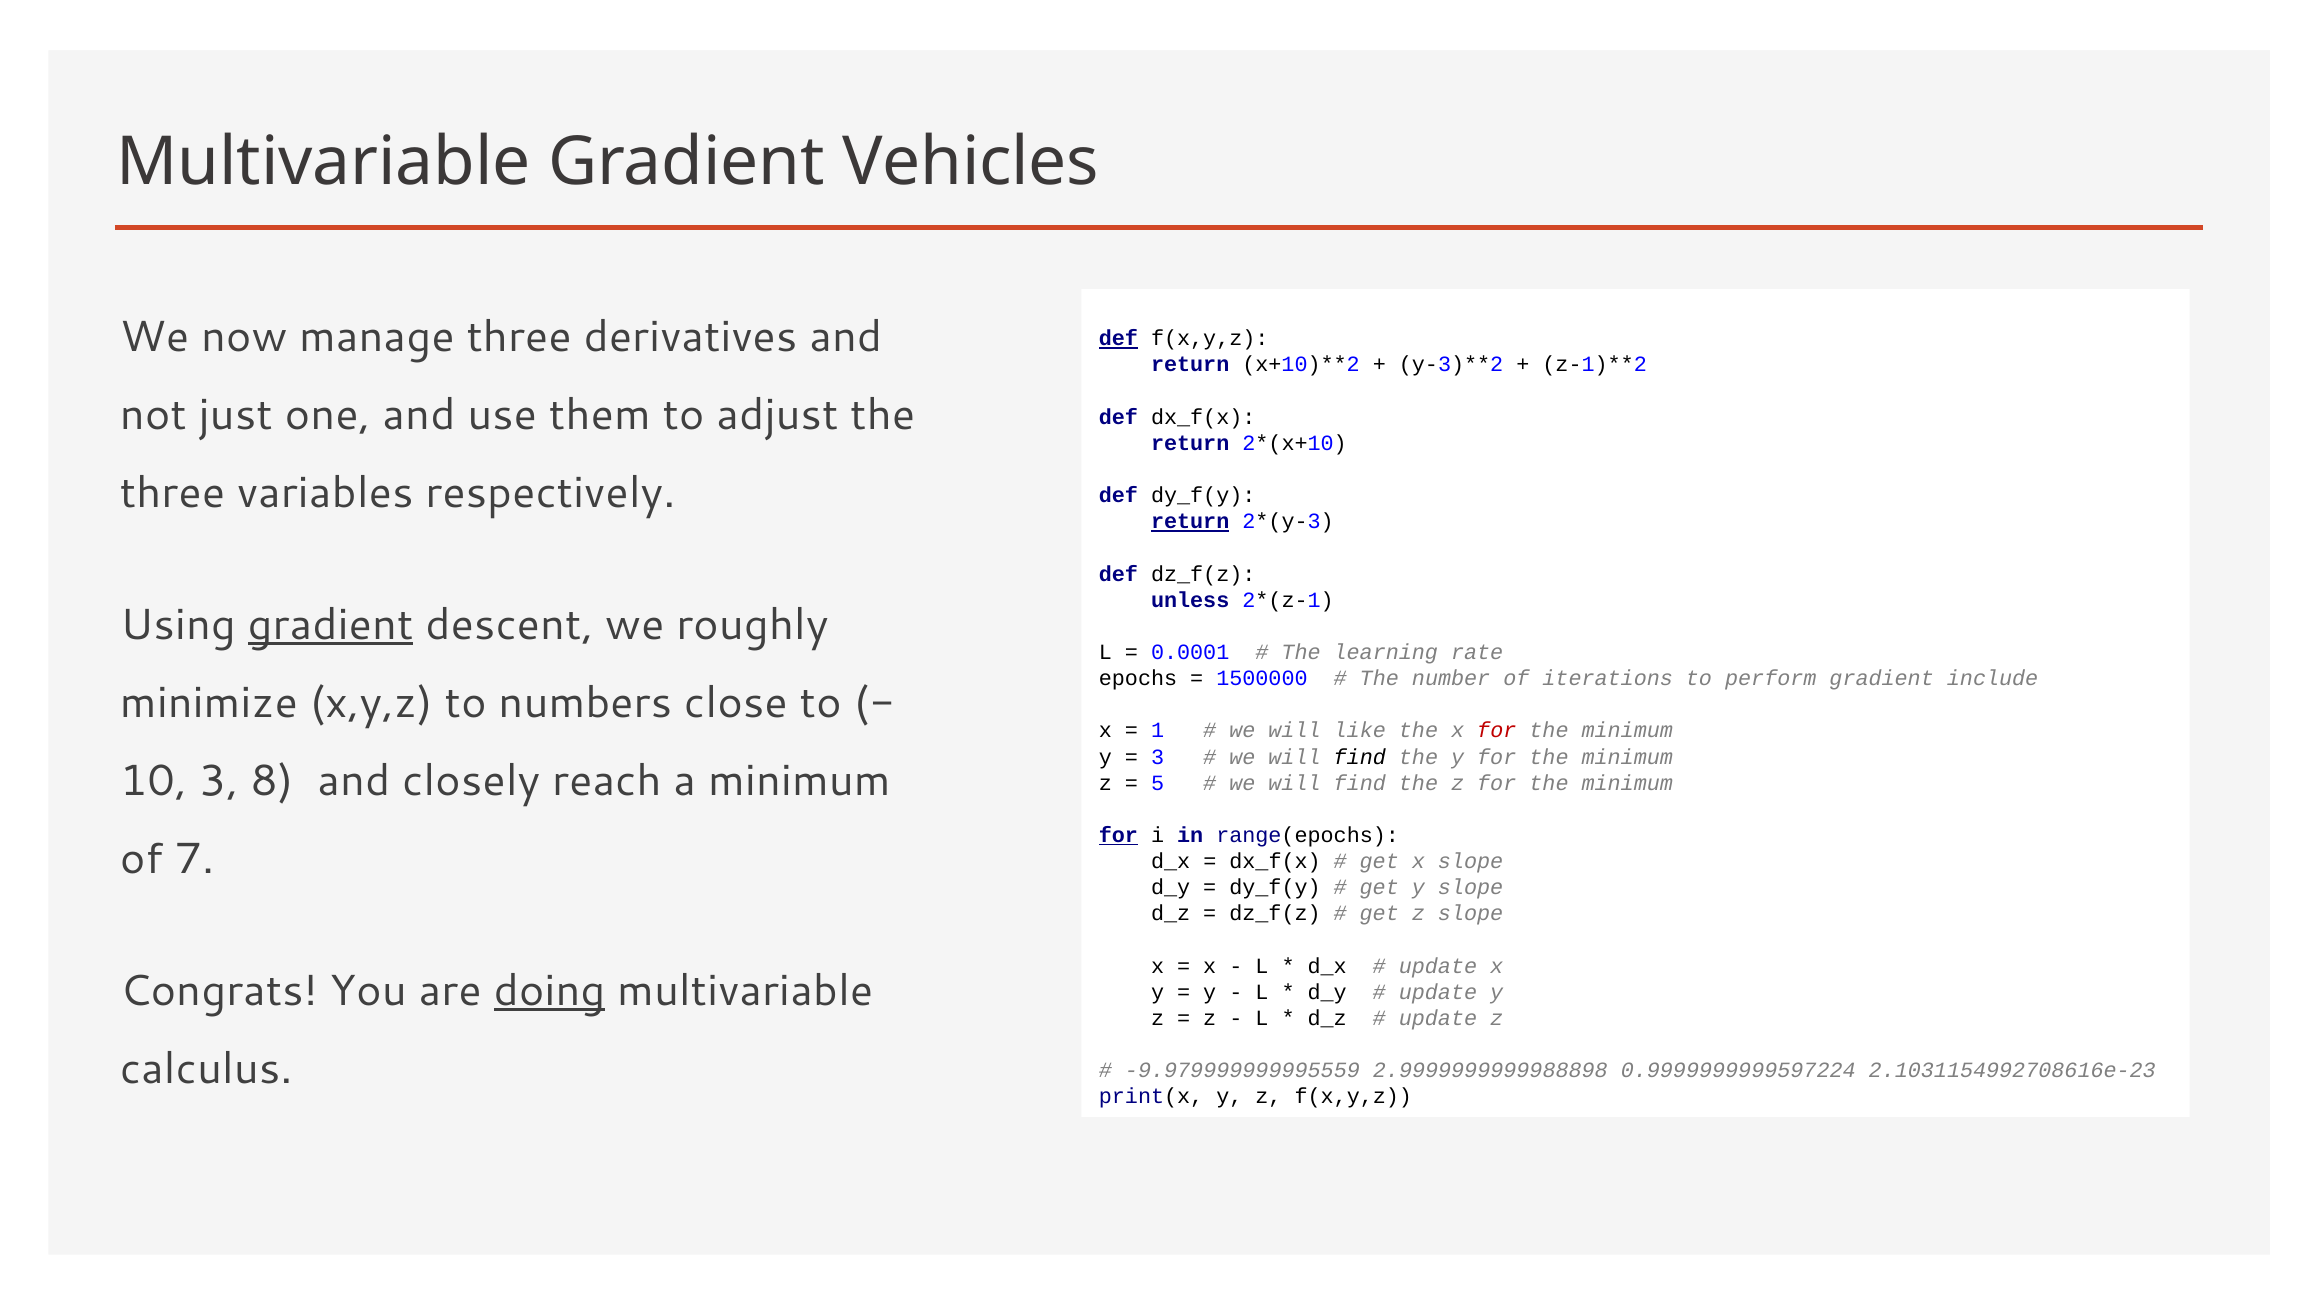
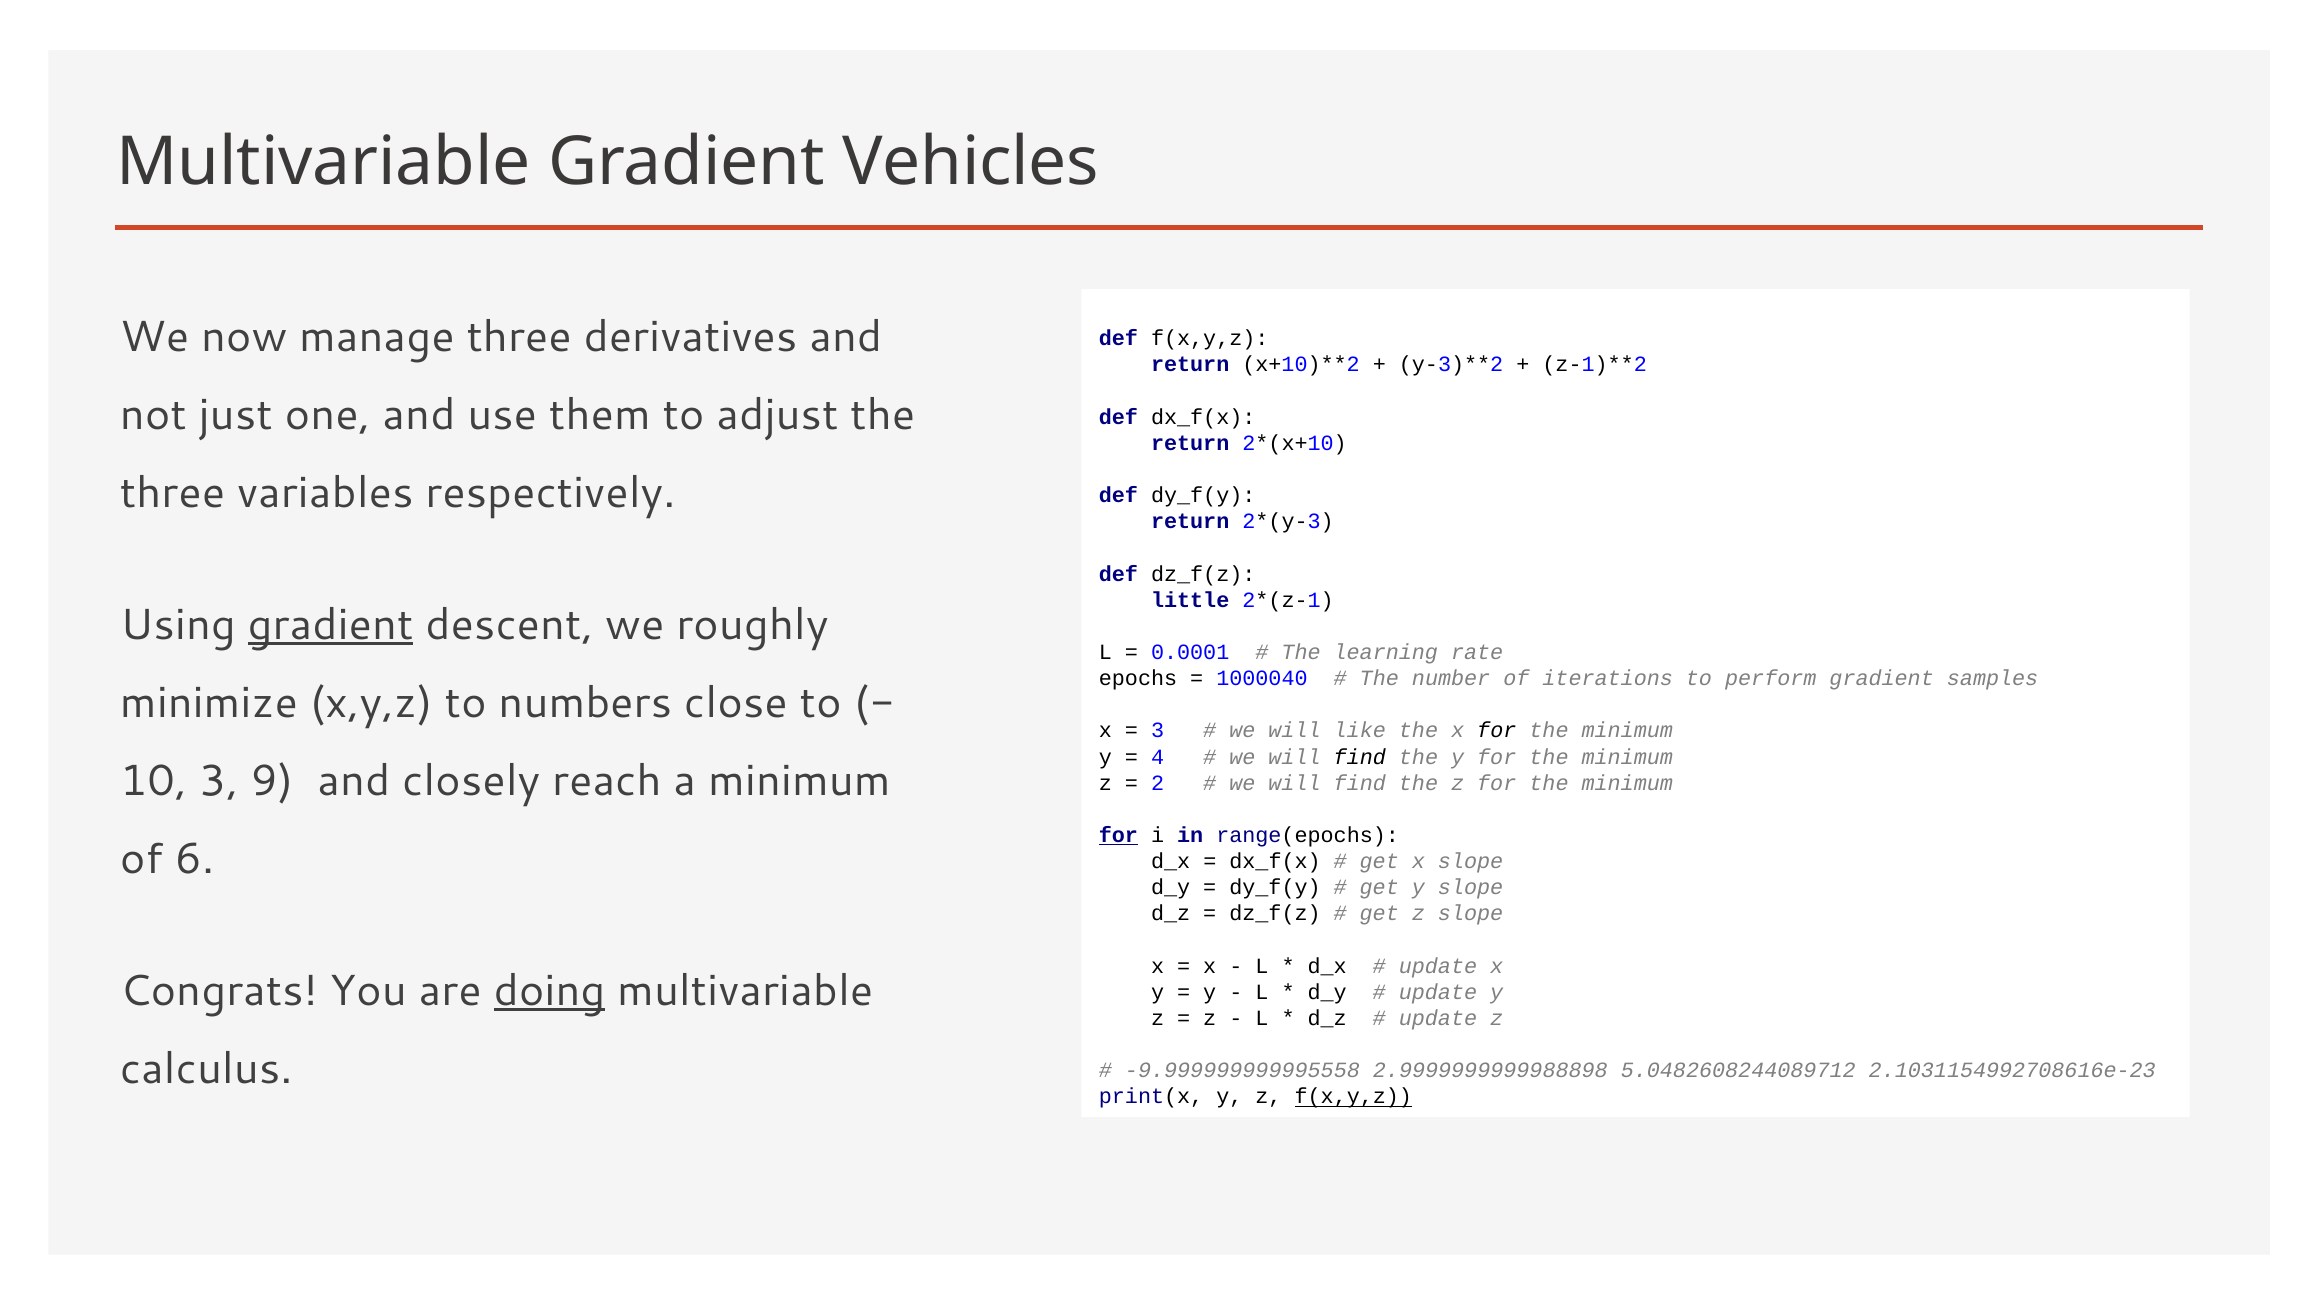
def at (1118, 338) underline: present -> none
return at (1190, 521) underline: present -> none
unless: unless -> little
1500000: 1500000 -> 1000040
include: include -> samples
1 at (1158, 731): 1 -> 3
for at (1497, 731) colour: red -> black
3 at (1158, 757): 3 -> 4
8: 8 -> 9
5: 5 -> 2
7: 7 -> 6
-9.979999999995559: -9.979999999995559 -> -9.999999999995558
0.9999999999597224: 0.9999999999597224 -> 5.0482608244089712
f(x,y,z at (1353, 1097) underline: none -> present
